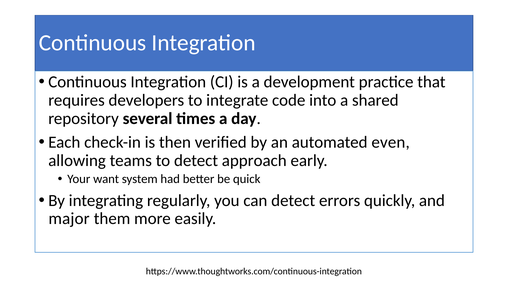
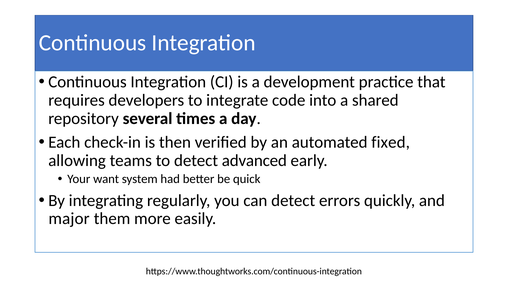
even: even -> fixed
approach: approach -> advanced
